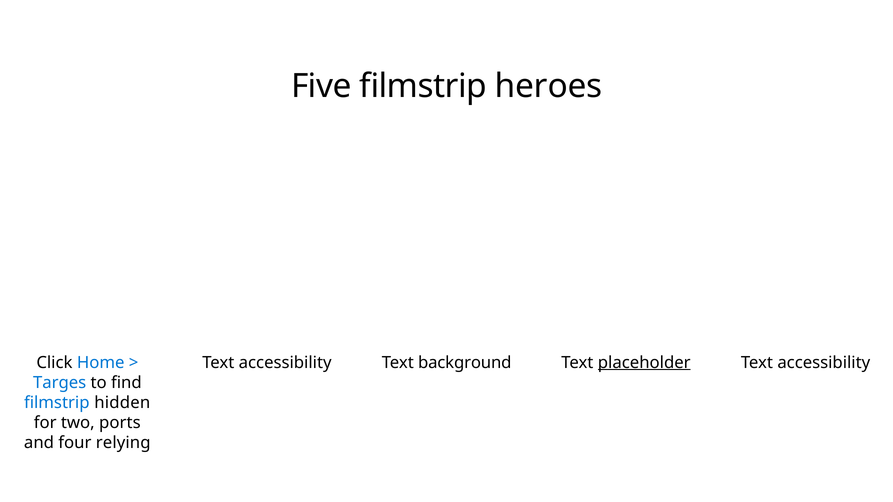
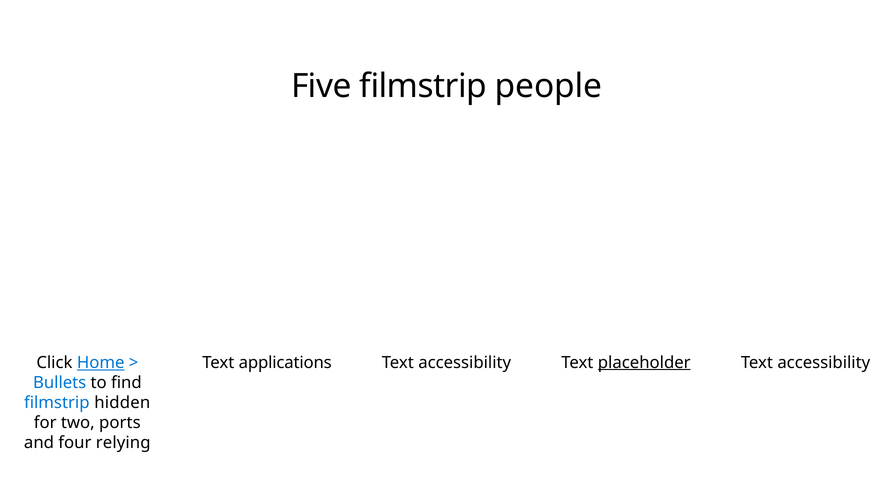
heroes: heroes -> people
accessibility at (285, 363): accessibility -> applications
background at (465, 363): background -> accessibility
Home underline: none -> present
Targes: Targes -> Bullets
